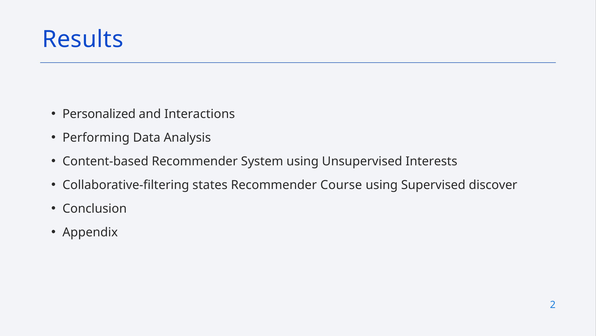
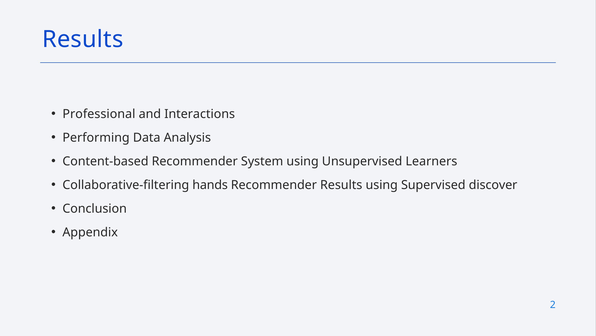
Personalized: Personalized -> Professional
Interests: Interests -> Learners
states: states -> hands
Recommender Course: Course -> Results
